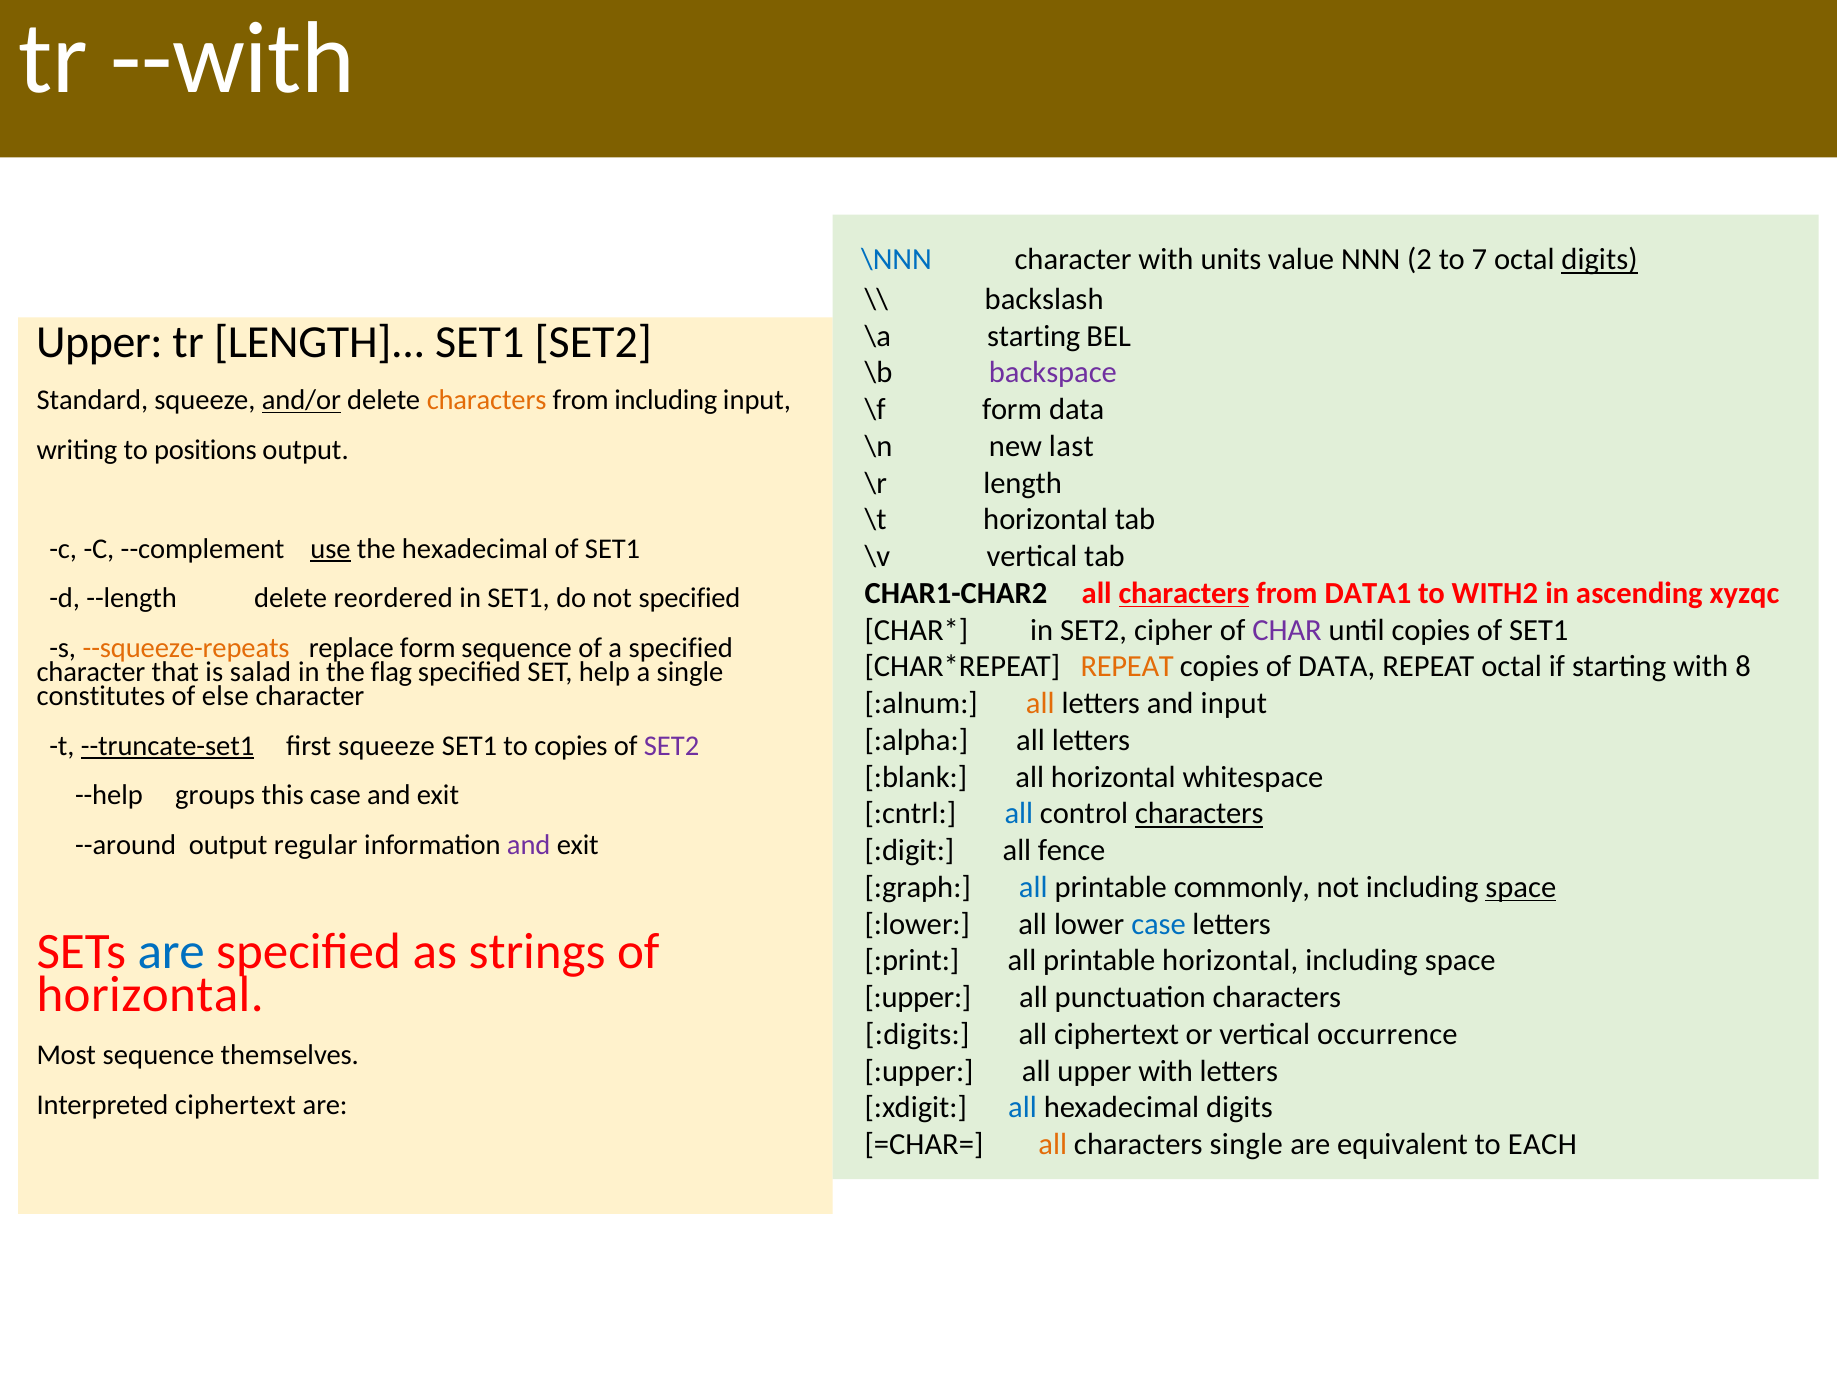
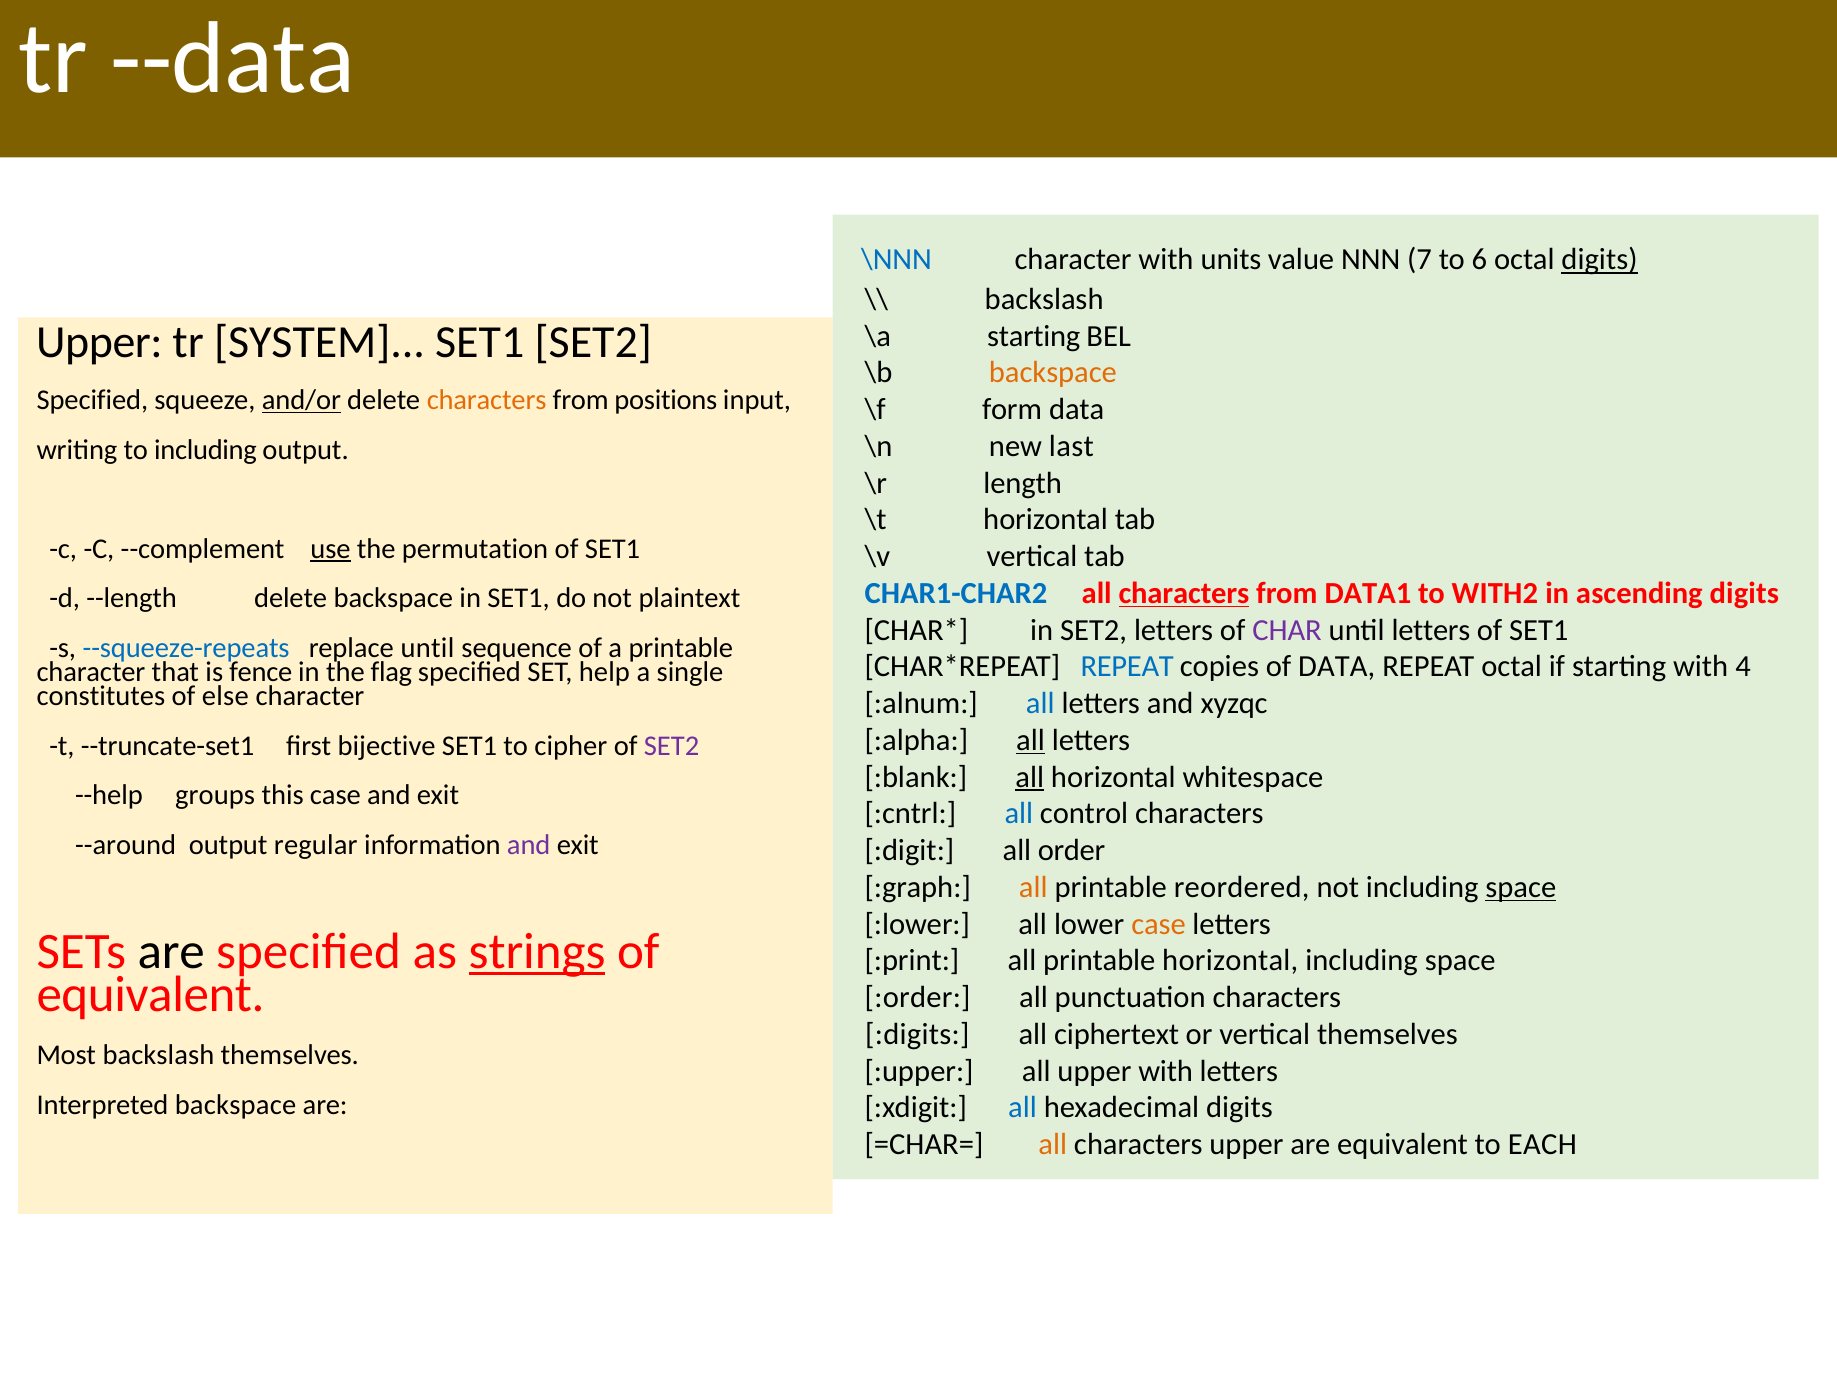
--with: --with -> --data
2: 2 -> 7
7: 7 -> 6
tr LENGTH: LENGTH -> SYSTEM
backspace at (1053, 373) colour: purple -> orange
Standard at (92, 400): Standard -> Specified
from including: including -> positions
to positions: positions -> including
the hexadecimal: hexadecimal -> permutation
CHAR1-CHAR2 colour: black -> blue
ascending xyzqc: xyzqc -> digits
delete reordered: reordered -> backspace
not specified: specified -> plaintext
SET2 cipher: cipher -> letters
until copies: copies -> letters
--squeeze-repeats colour: orange -> blue
replace form: form -> until
a specified: specified -> printable
REPEAT at (1127, 667) colour: orange -> blue
8: 8 -> 4
salad: salad -> fence
all at (1040, 703) colour: orange -> blue
and input: input -> xyzqc
all at (1030, 740) underline: none -> present
--truncate-set1 underline: present -> none
first squeeze: squeeze -> bijective
to copies: copies -> cipher
all at (1030, 777) underline: none -> present
characters at (1199, 814) underline: present -> none
fence: fence -> order
all at (1033, 887) colour: blue -> orange
commonly: commonly -> reordered
case at (1159, 924) colour: blue -> orange
are at (171, 951) colour: blue -> black
strings underline: none -> present
horizontal at (150, 994): horizontal -> equivalent
:upper at (918, 997): :upper -> :order
vertical occurrence: occurrence -> themselves
Most sequence: sequence -> backslash
Interpreted ciphertext: ciphertext -> backspace
characters single: single -> upper
